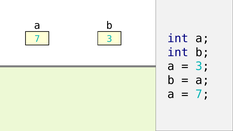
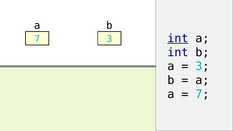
int at (178, 38) underline: none -> present
